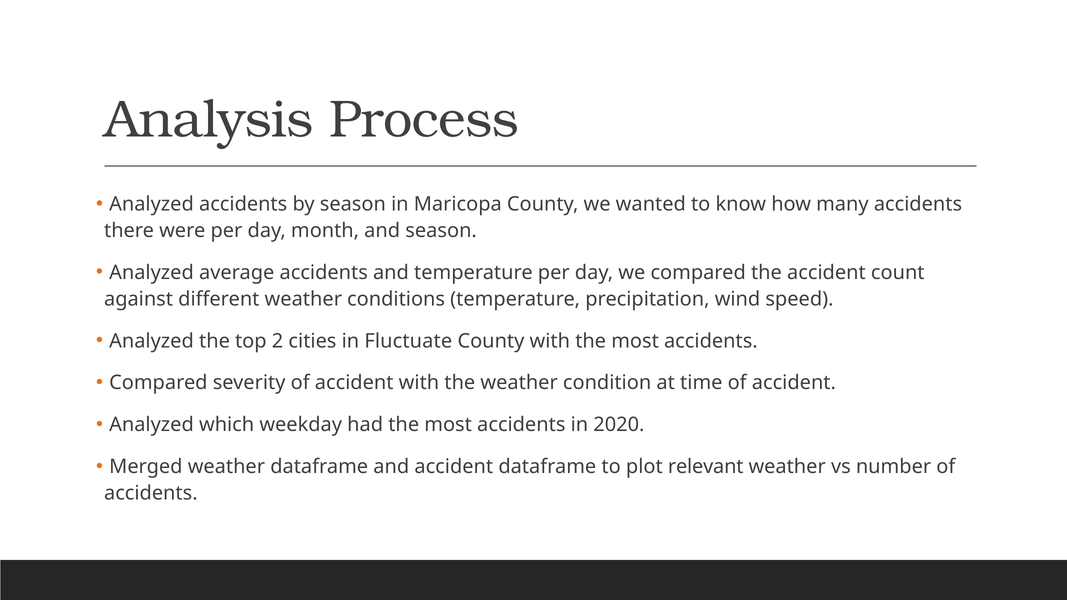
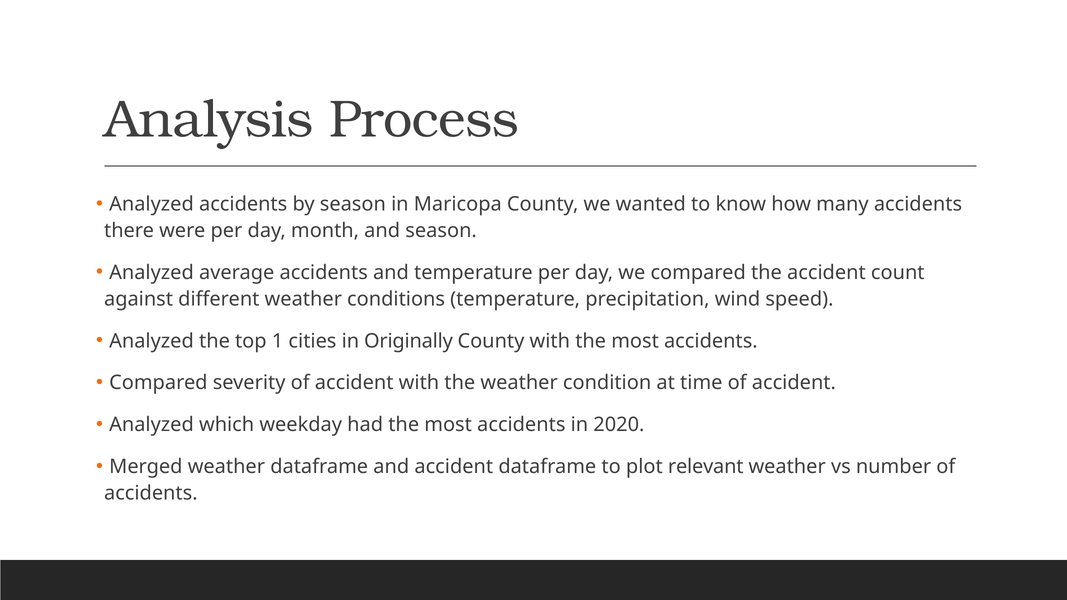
2: 2 -> 1
Fluctuate: Fluctuate -> Originally
